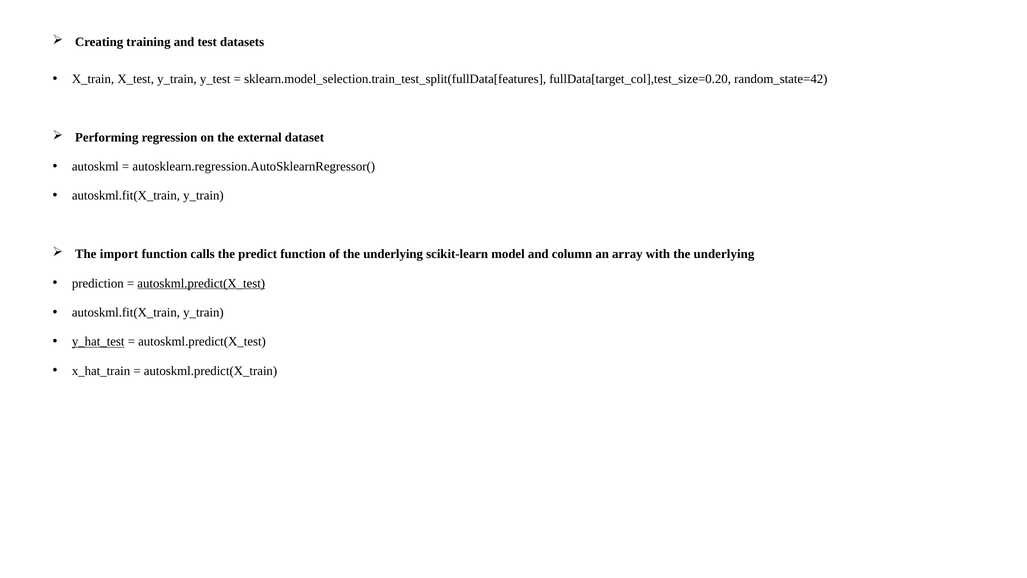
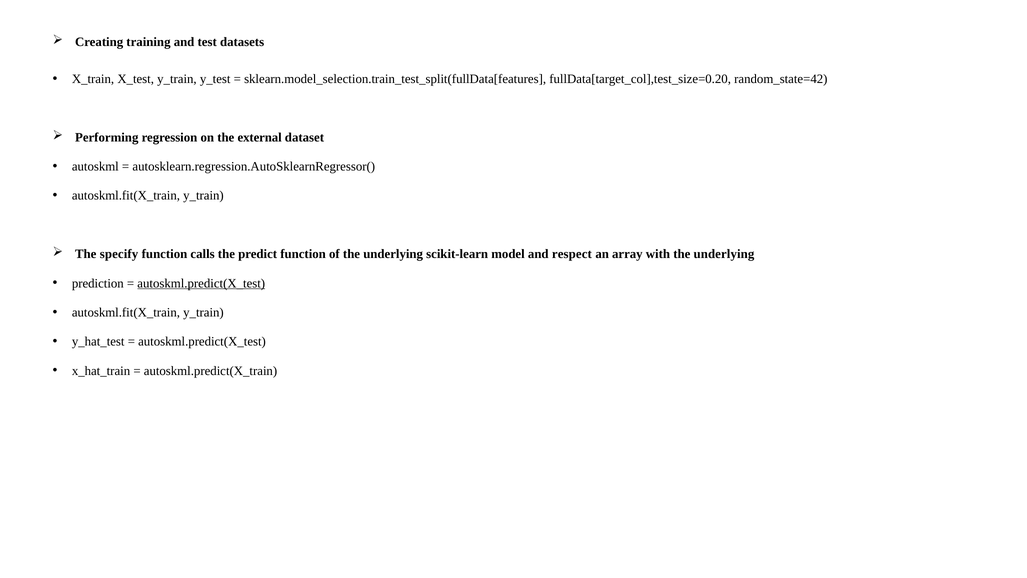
import: import -> specify
column: column -> respect
y_hat_test underline: present -> none
